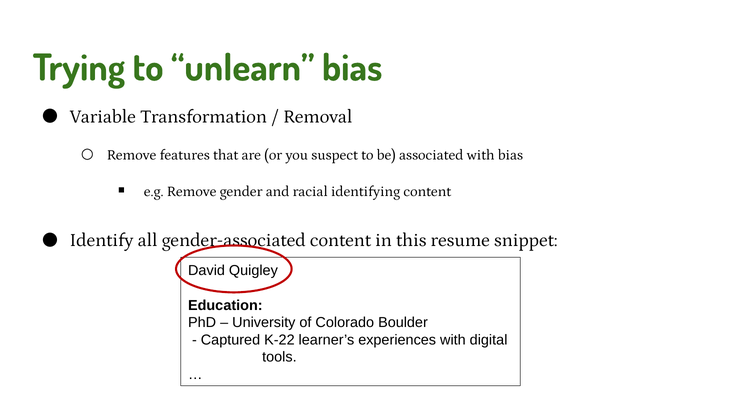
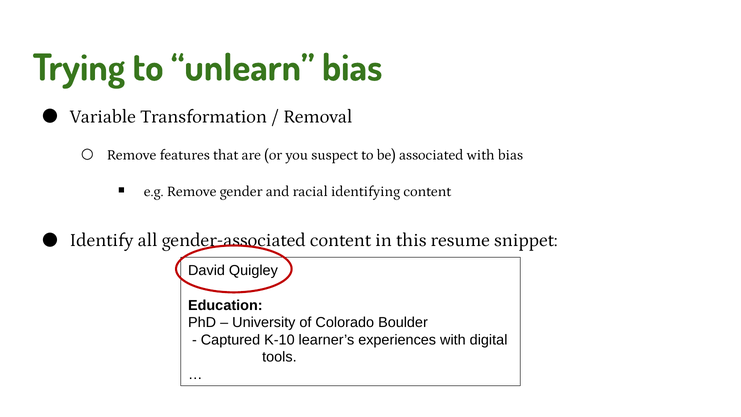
K-22: K-22 -> K-10
